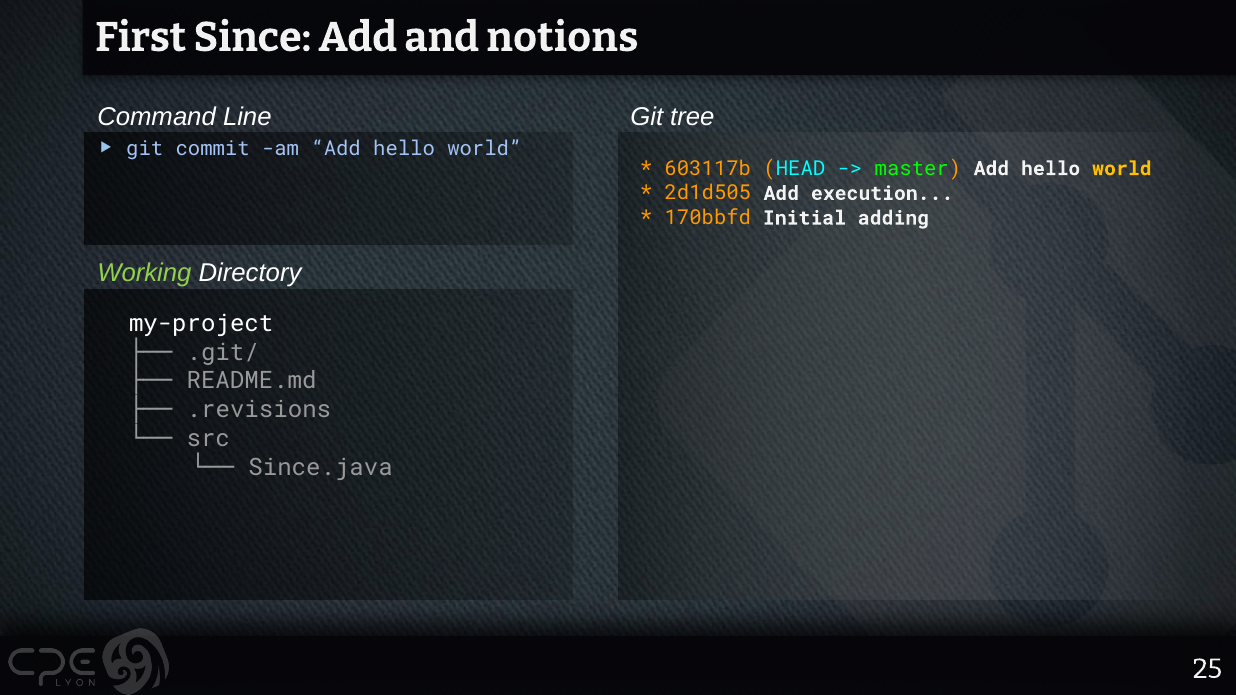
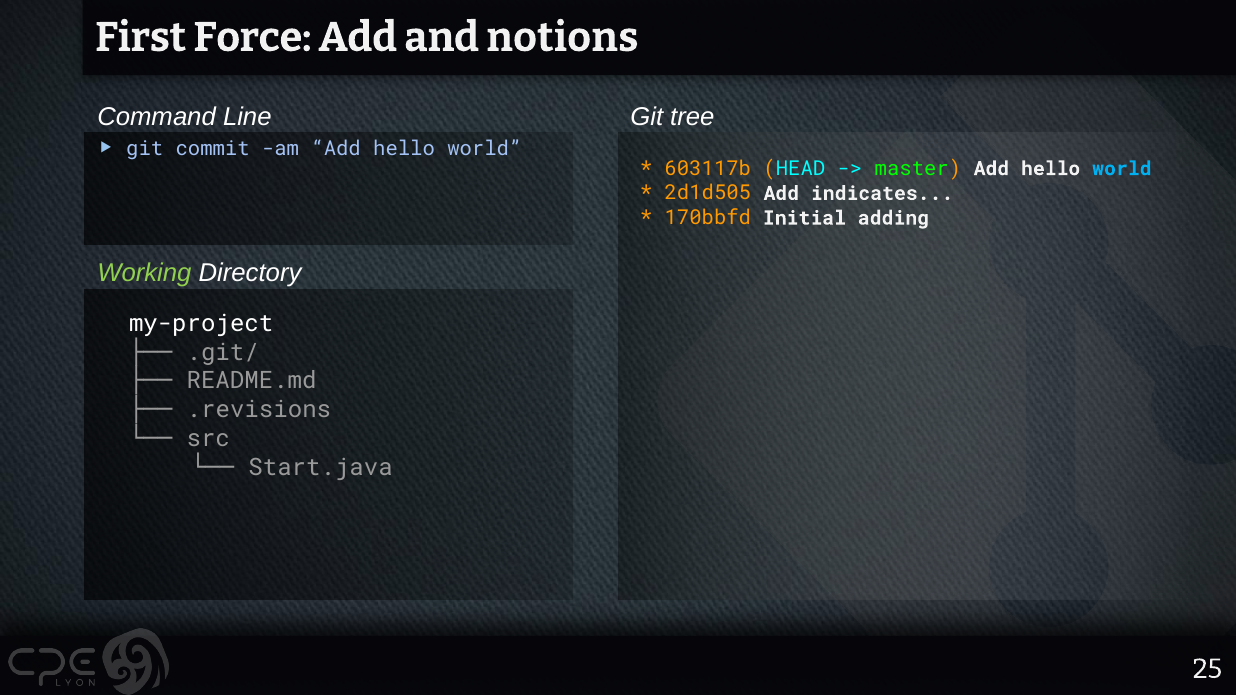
Since: Since -> Force
world at (1122, 169) colour: yellow -> light blue
execution: execution -> indicates
Since.java: Since.java -> Start.java
